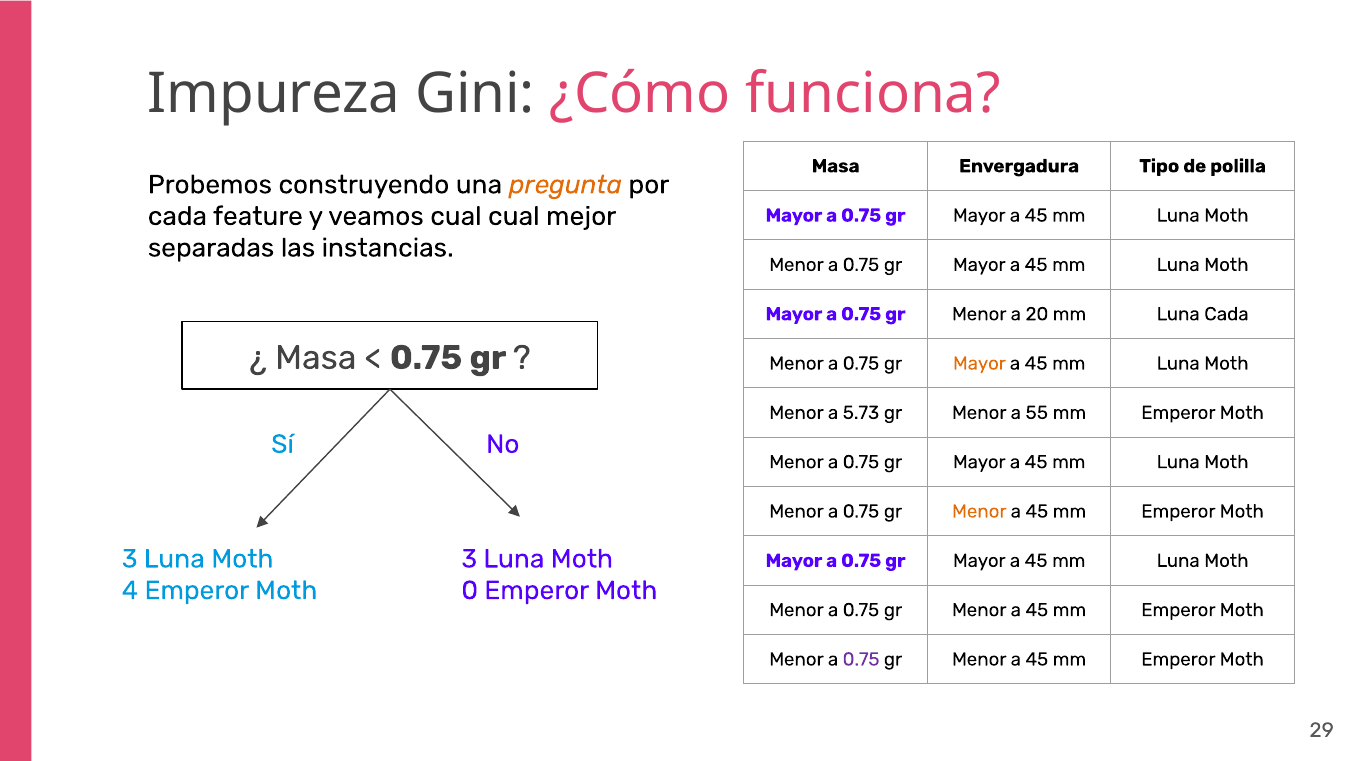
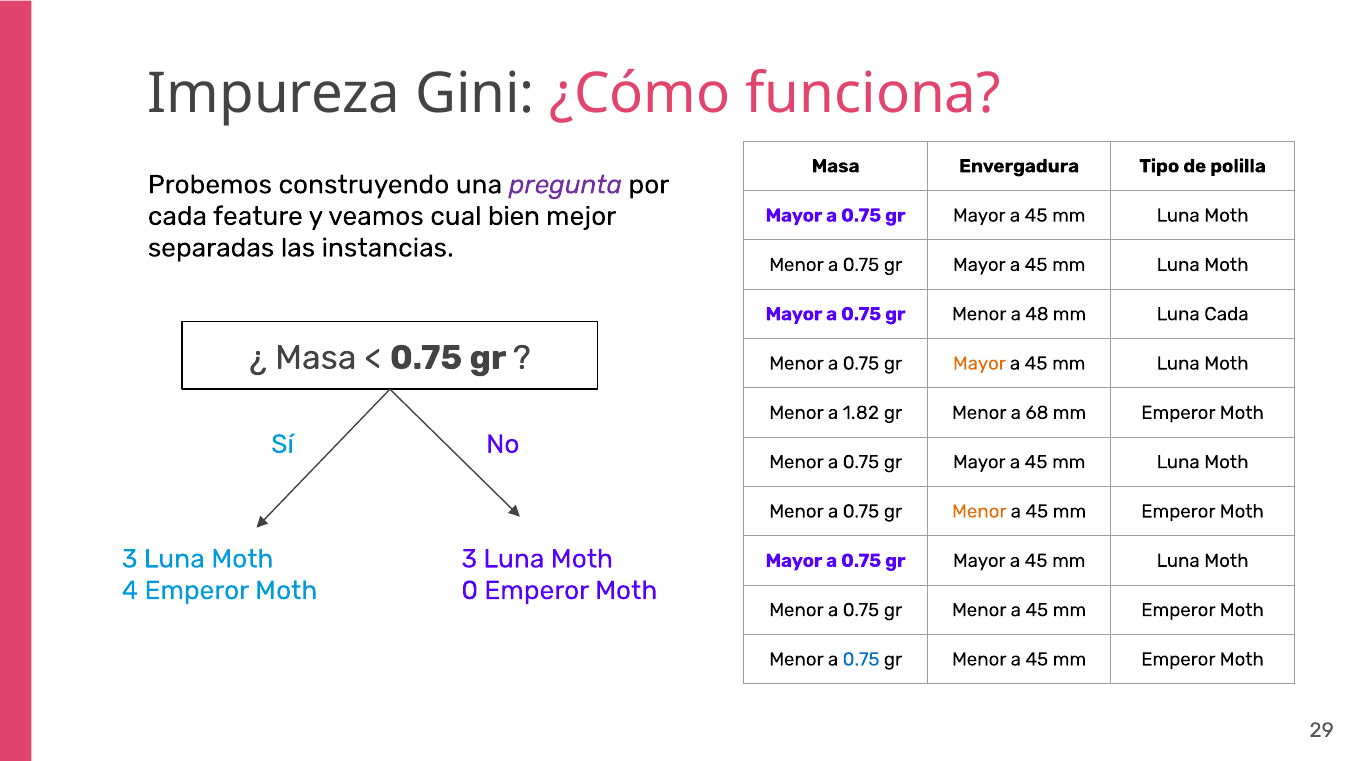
pregunta colour: orange -> purple
cual cual: cual -> bien
20: 20 -> 48
5.73: 5.73 -> 1.82
55: 55 -> 68
0.75 at (861, 659) colour: purple -> blue
